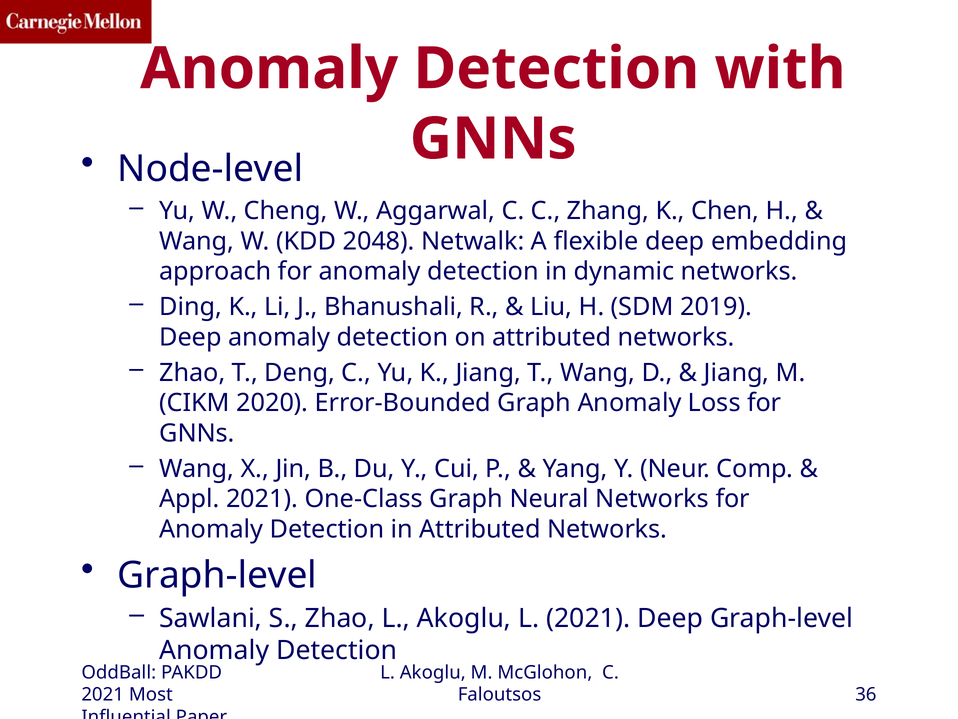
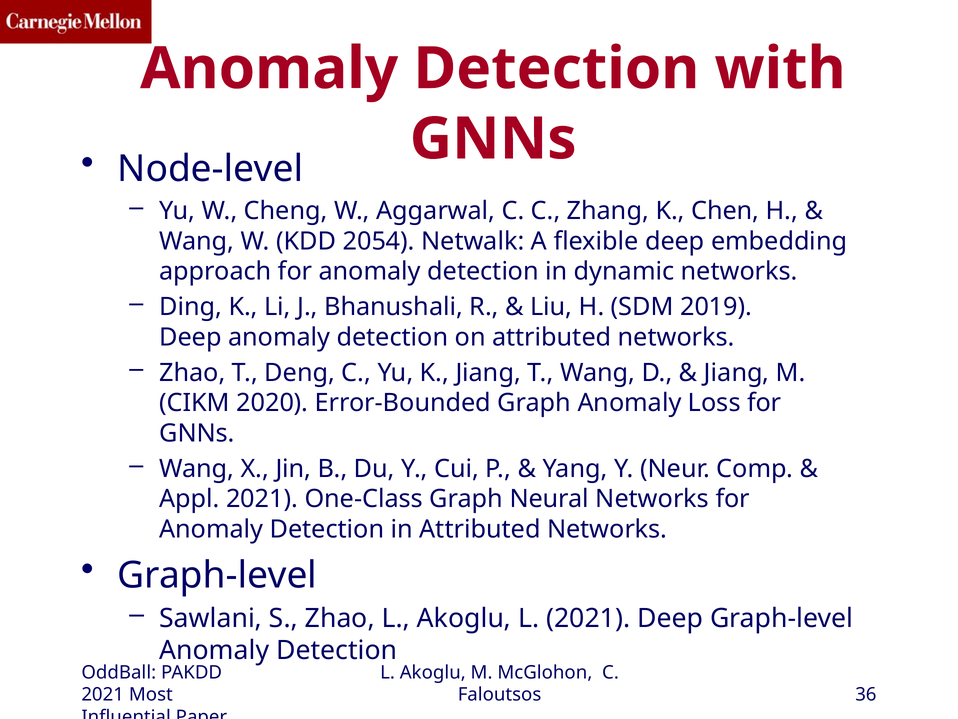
2048: 2048 -> 2054
